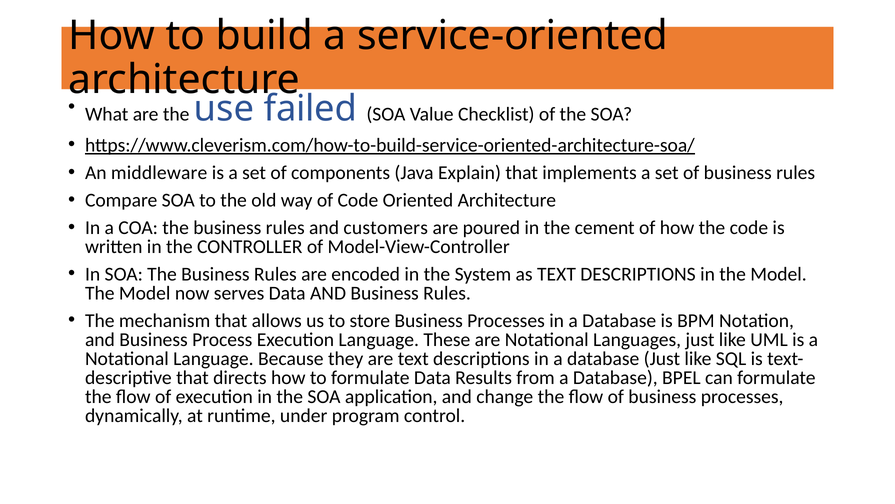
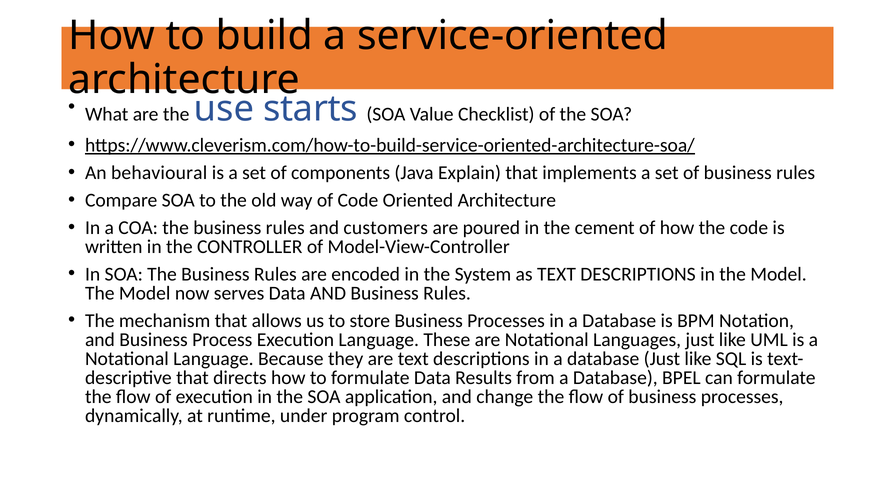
failed: failed -> starts
middleware: middleware -> behavioural
